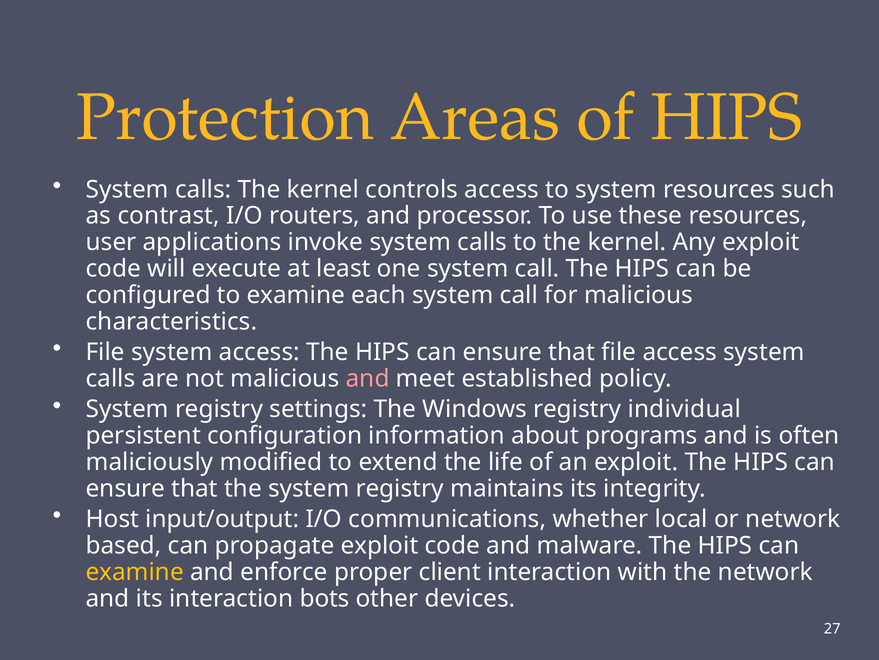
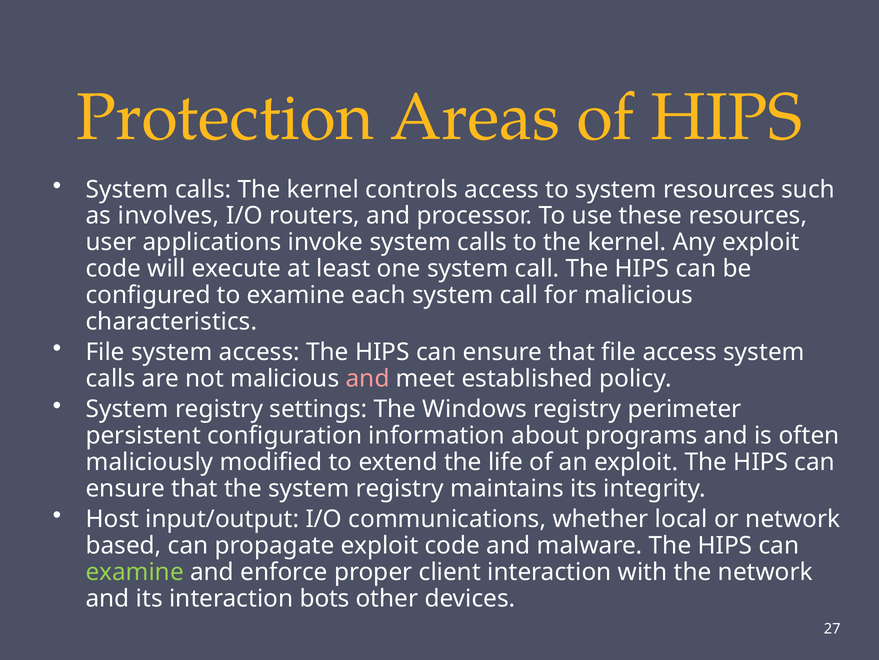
contrast: contrast -> involves
individual: individual -> perimeter
examine at (135, 571) colour: yellow -> light green
